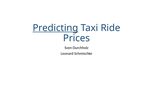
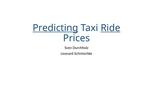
Ride underline: none -> present
